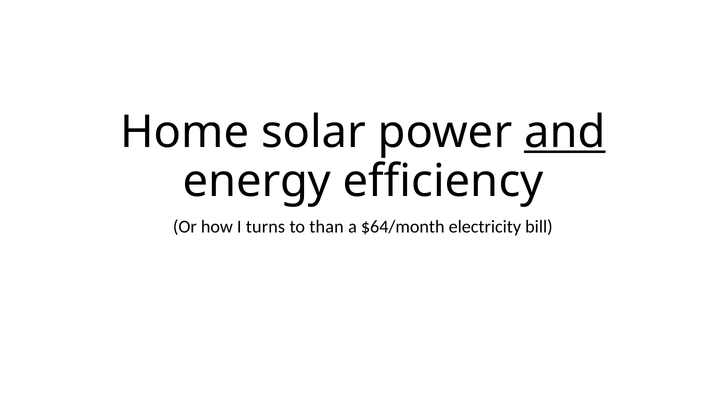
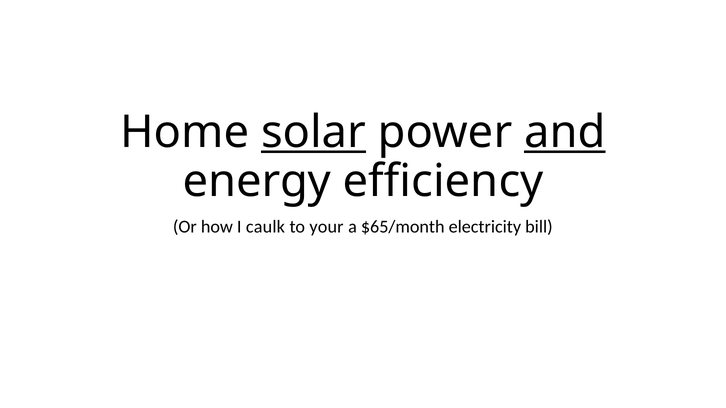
solar underline: none -> present
turns: turns -> caulk
than: than -> your
$64/month: $64/month -> $65/month
